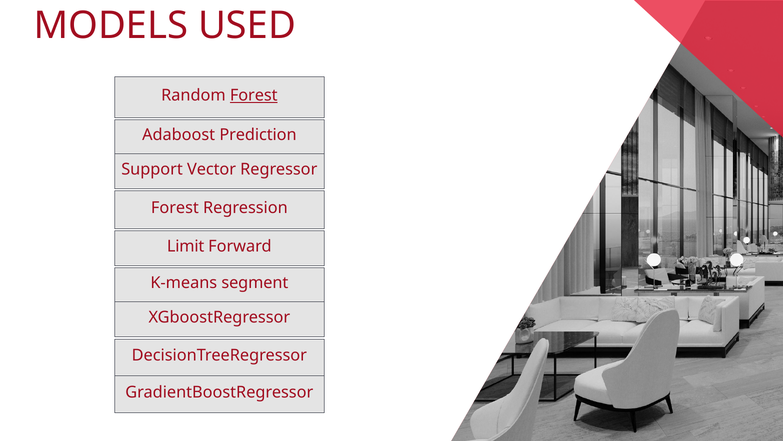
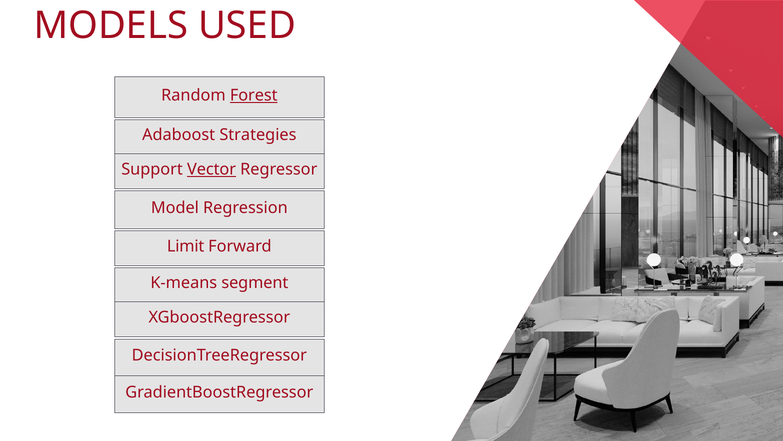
Prediction: Prediction -> Strategies
Vector underline: none -> present
Forest at (175, 208): Forest -> Model
